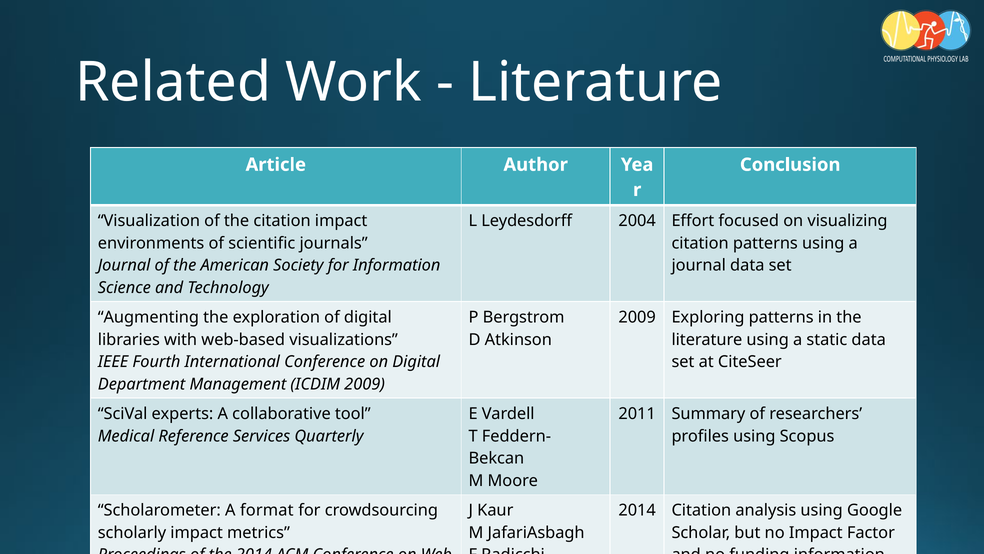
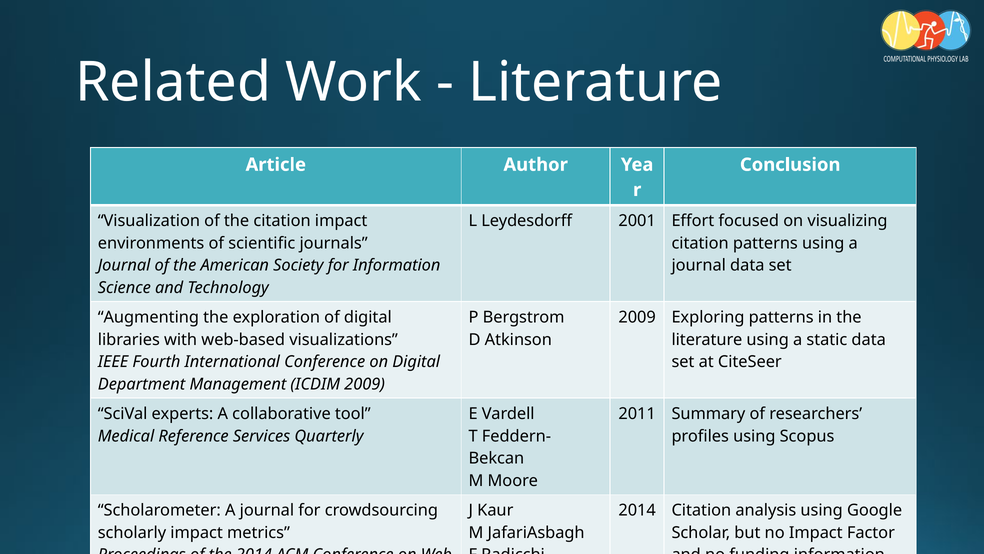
2004: 2004 -> 2001
Scholarometer A format: format -> journal
